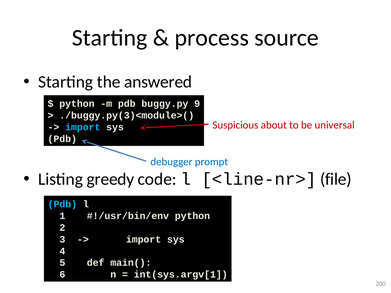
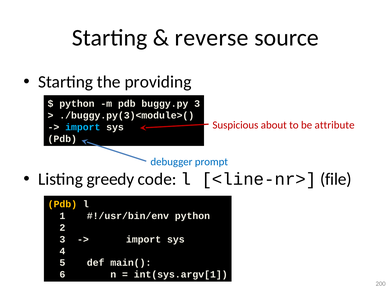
process: process -> reverse
answered: answered -> providing
buggy.py 9: 9 -> 3
universal: universal -> attribute
Pdb at (62, 204) colour: light blue -> yellow
